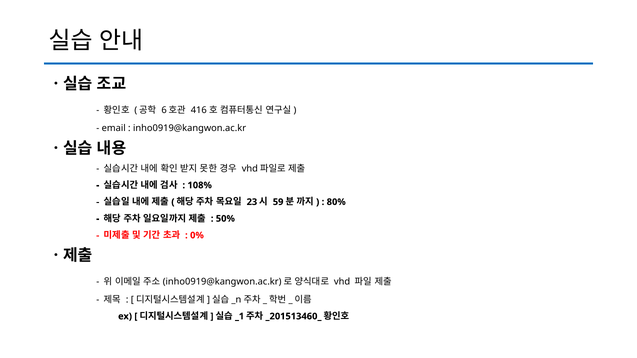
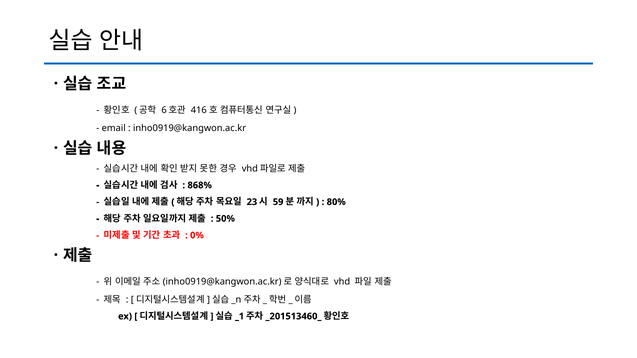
108%: 108% -> 868%
